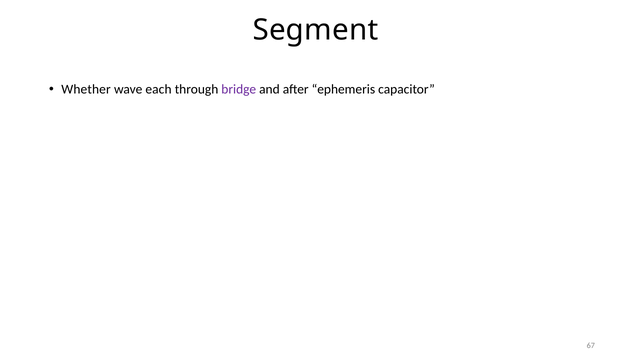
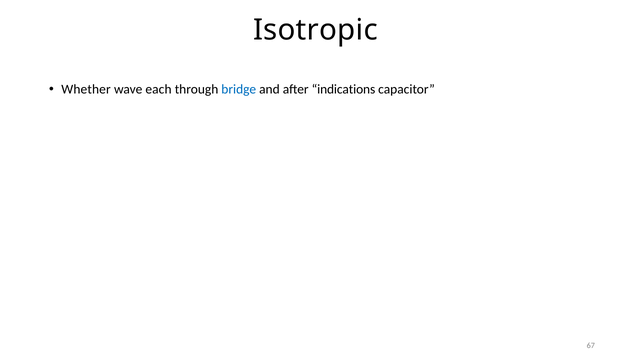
Segment: Segment -> Isotropic
bridge colour: purple -> blue
ephemeris: ephemeris -> indications
